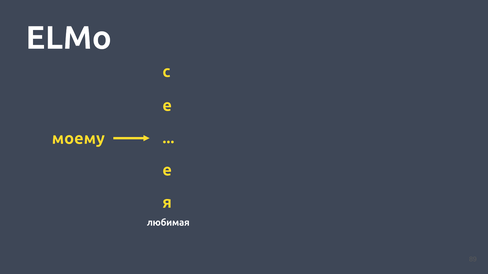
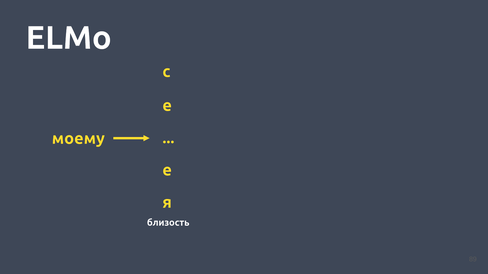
любимая: любимая -> близость
